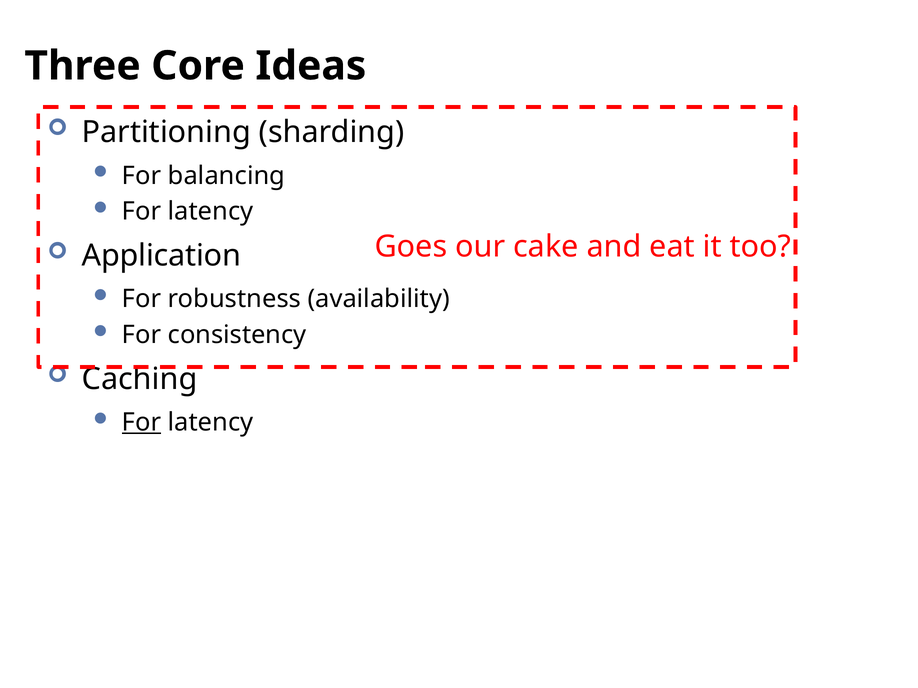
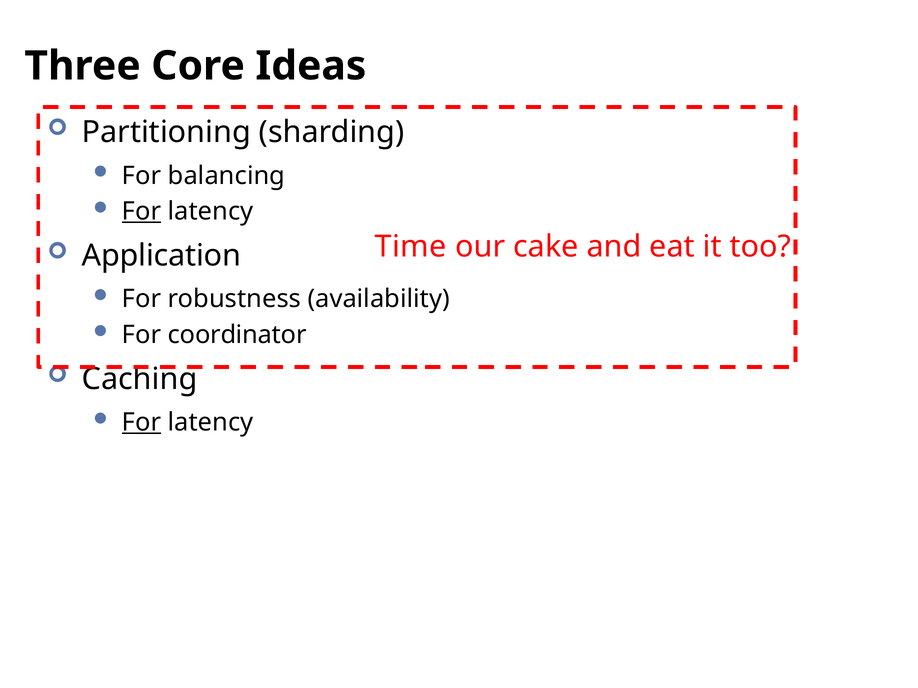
For at (142, 211) underline: none -> present
Goes: Goes -> Time
consistency: consistency -> coordinator
